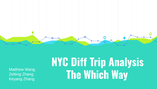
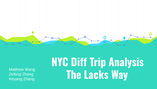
Which: Which -> Lacks
